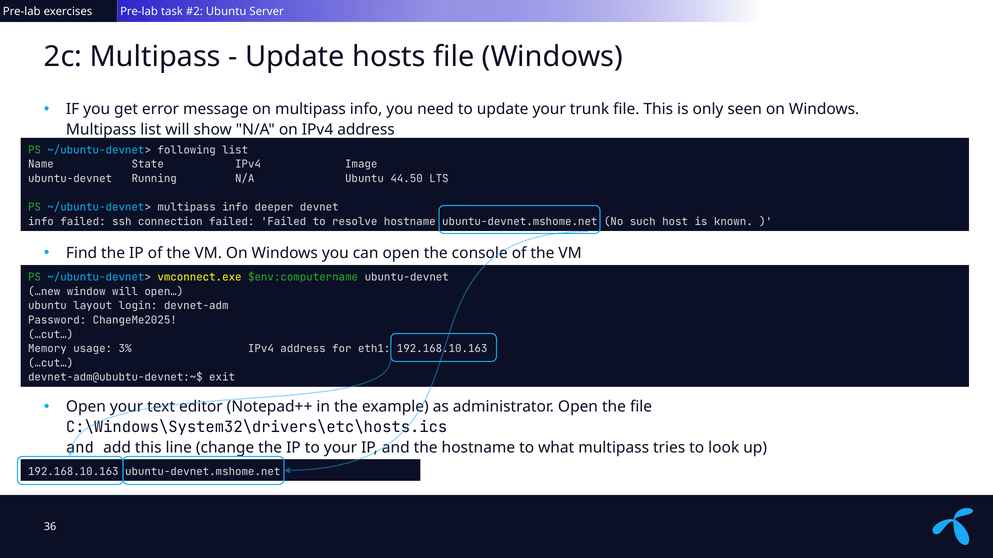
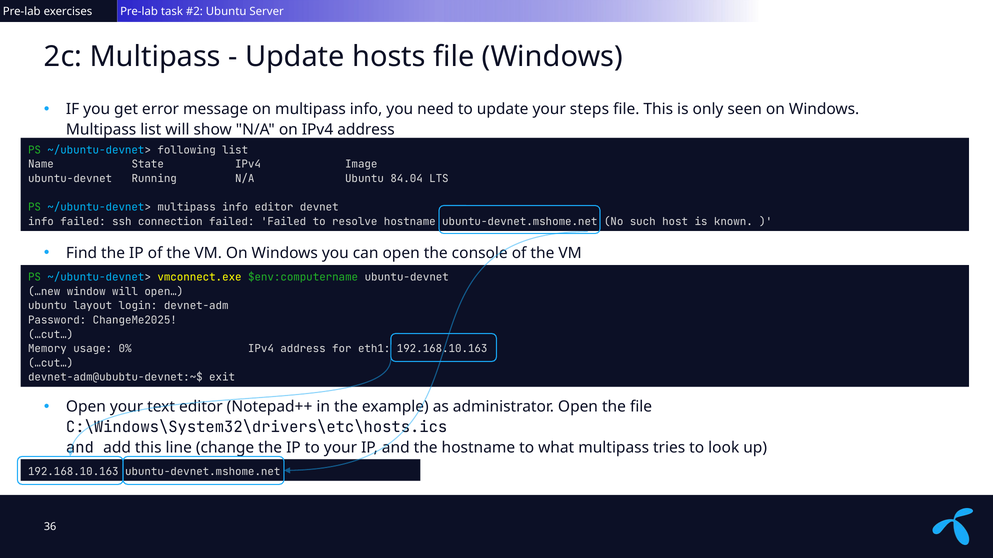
trunk: trunk -> steps
44.50: 44.50 -> 84.04
deeper-devnet: deeper-devnet -> editor-devnet
3%: 3% -> 0%
